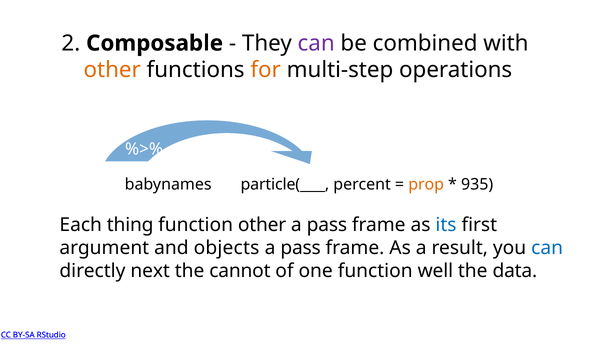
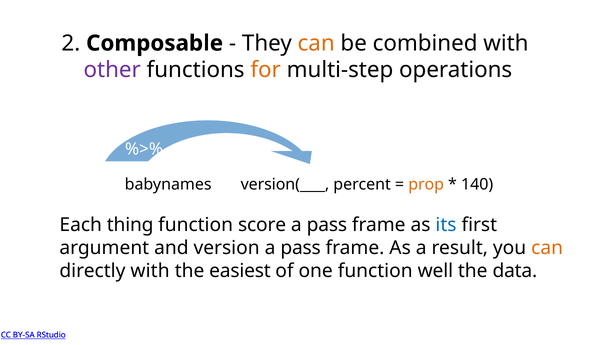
can at (316, 43) colour: purple -> orange
other at (112, 70) colour: orange -> purple
particle(: particle( -> version(
935: 935 -> 140
function other: other -> score
objects: objects -> version
can at (547, 248) colour: blue -> orange
directly next: next -> with
cannot: cannot -> easiest
